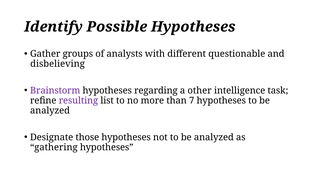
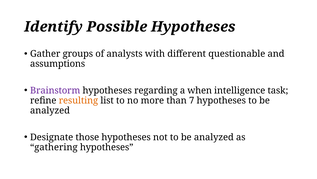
disbelieving: disbelieving -> assumptions
other: other -> when
resulting colour: purple -> orange
